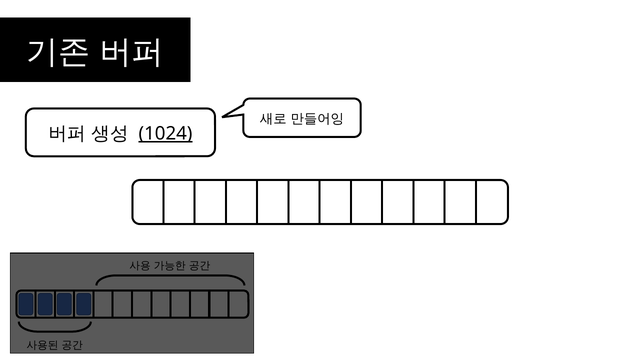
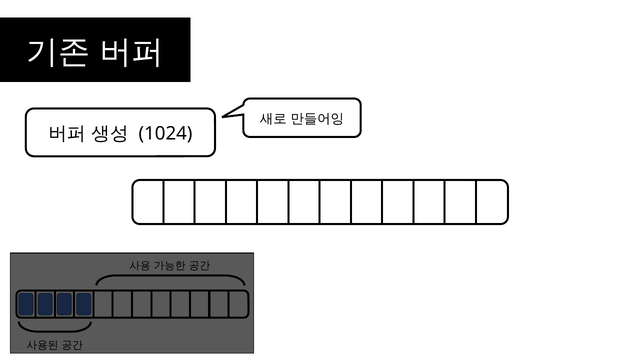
1024 underline: present -> none
